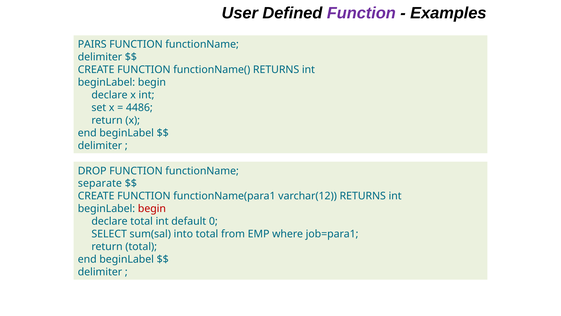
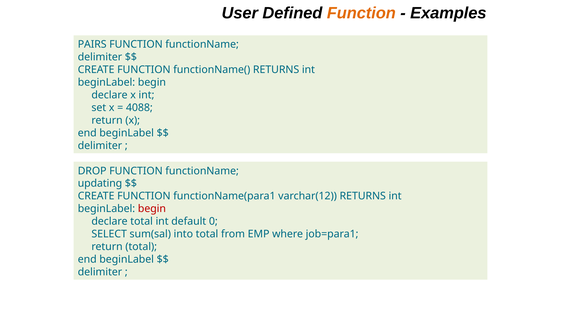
Function at (361, 13) colour: purple -> orange
4486: 4486 -> 4088
separate: separate -> updating
